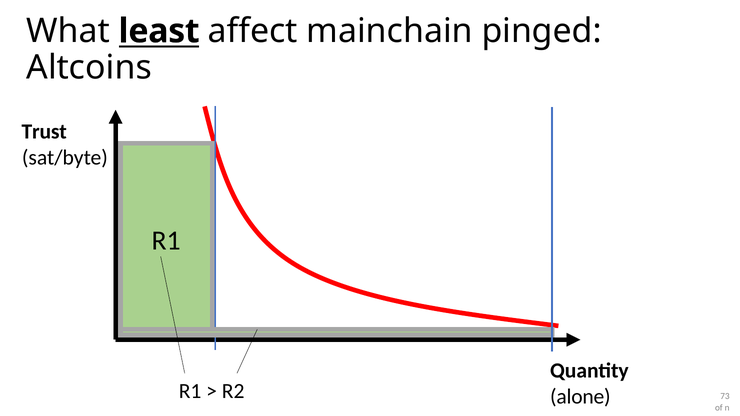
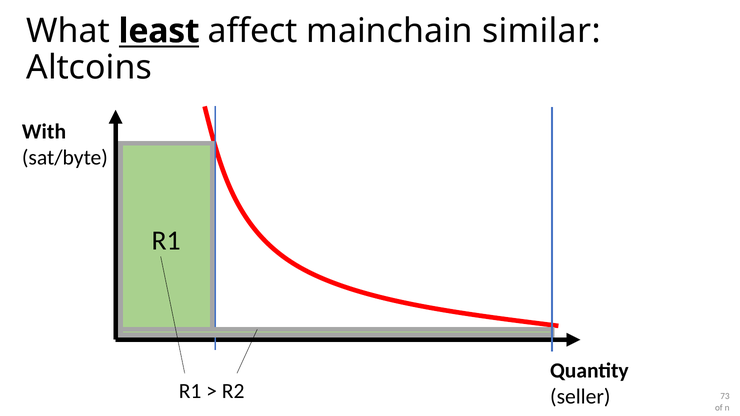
pinged: pinged -> similar
Trust: Trust -> With
alone: alone -> seller
